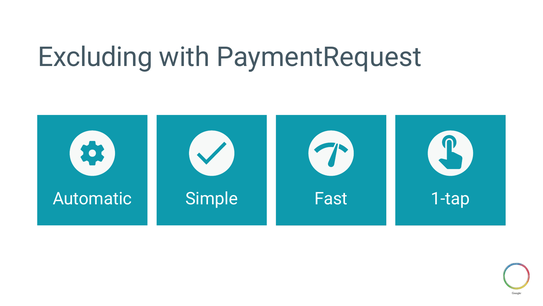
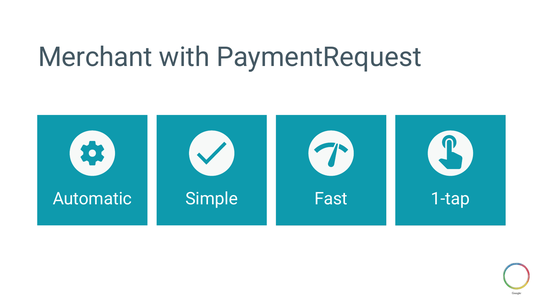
Excluding: Excluding -> Merchant
